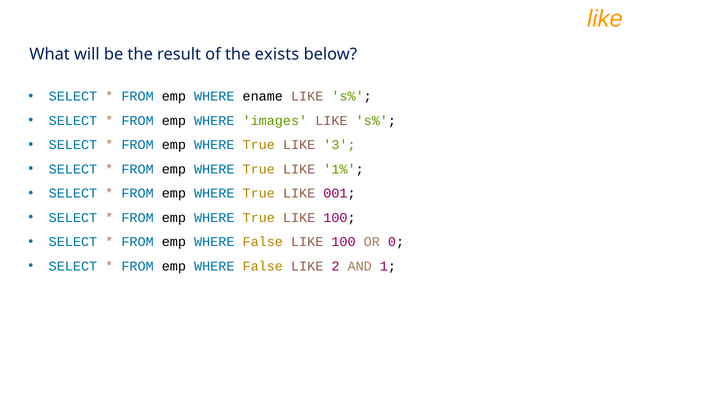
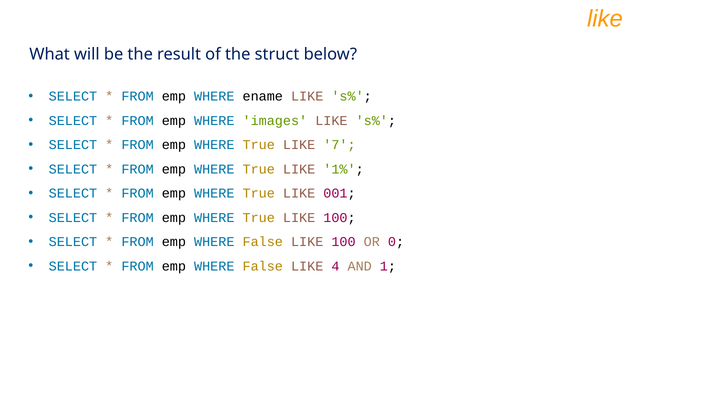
exists: exists -> struct
3: 3 -> 7
2: 2 -> 4
